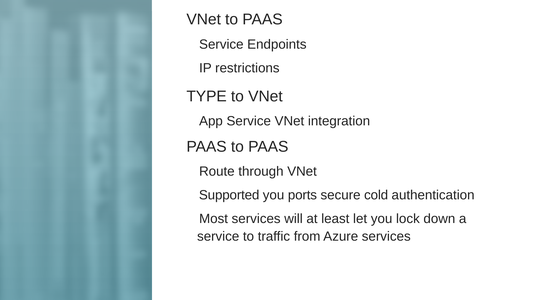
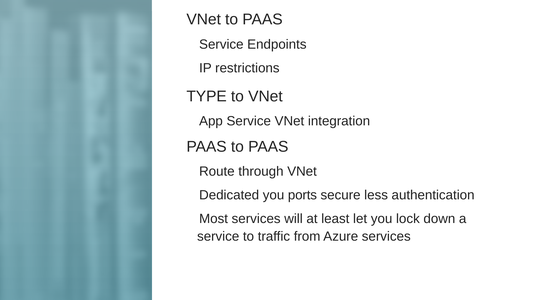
Supported: Supported -> Dedicated
cold: cold -> less
